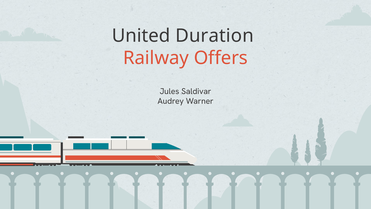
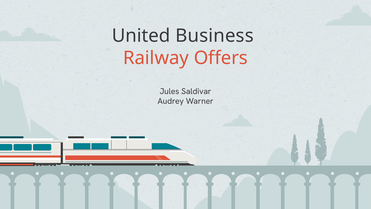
Duration: Duration -> Business
